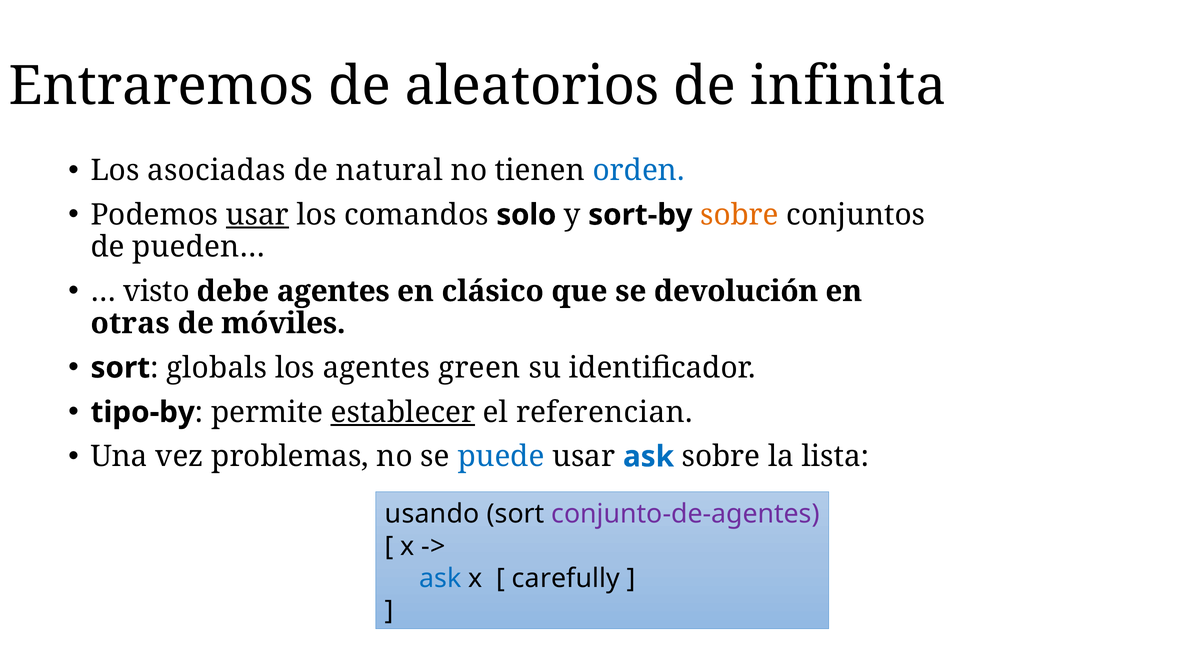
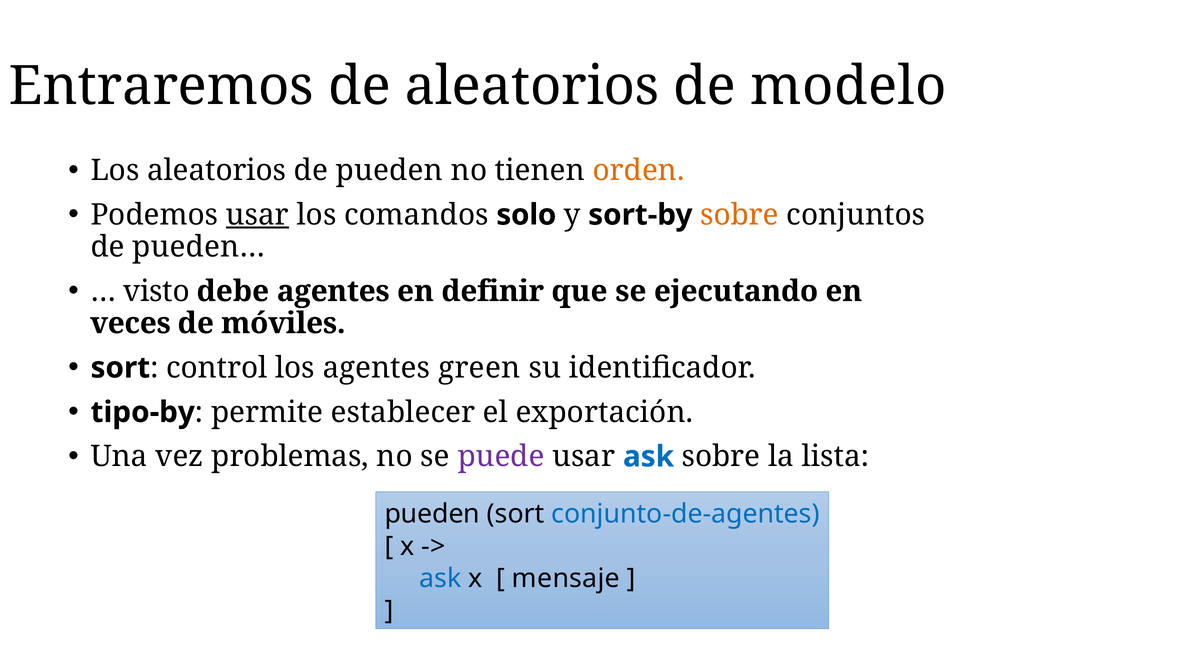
infinita: infinita -> modelo
Los asociadas: asociadas -> aleatorios
de natural: natural -> pueden
orden colour: blue -> orange
clásico: clásico -> definir
devolución: devolución -> ejecutando
otras: otras -> veces
globals: globals -> control
establecer underline: present -> none
referencian: referencian -> exportación
puede colour: blue -> purple
usando at (432, 514): usando -> pueden
conjunto-de-agentes colour: purple -> blue
carefully: carefully -> mensaje
